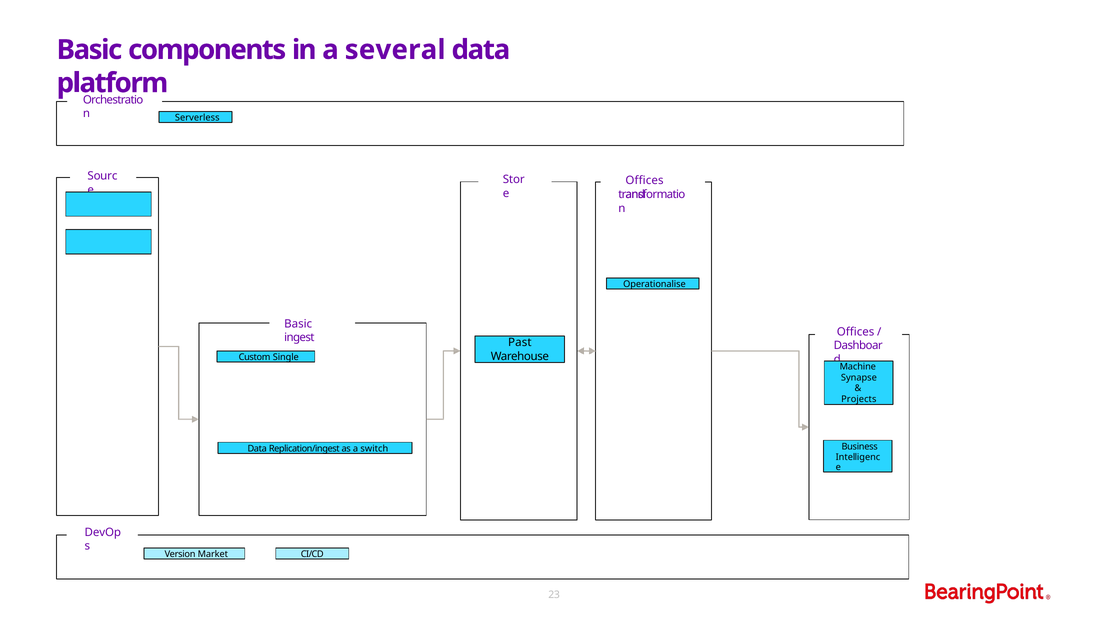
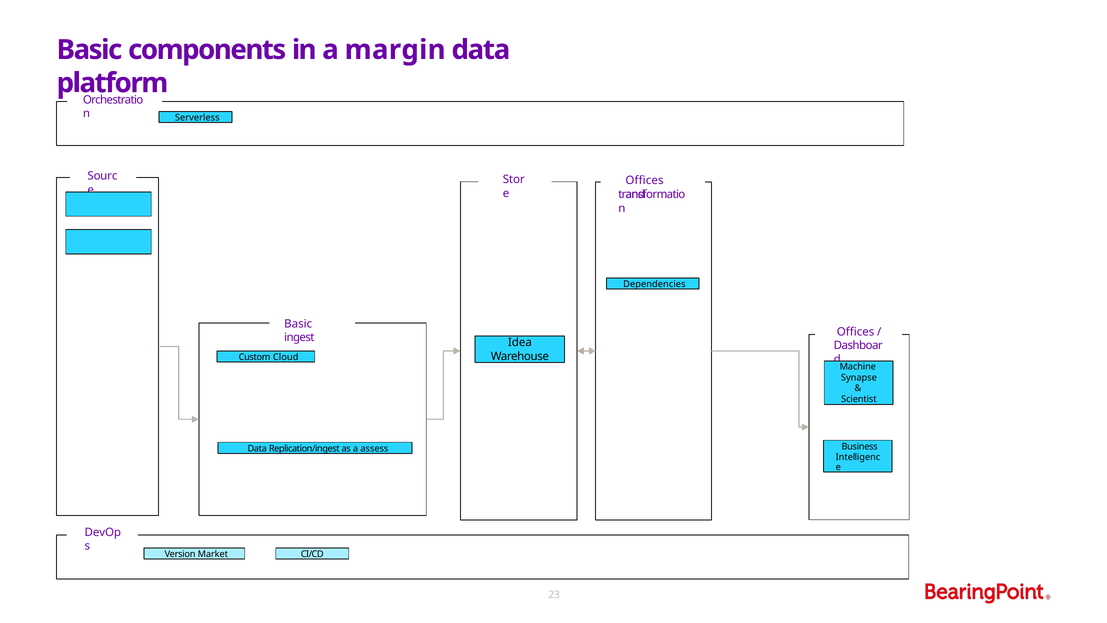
several: several -> margin
Operationalise: Operationalise -> Dependencies
Past: Past -> Idea
Single: Single -> Cloud
Projects: Projects -> Scientist
switch: switch -> assess
